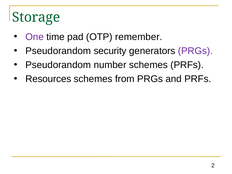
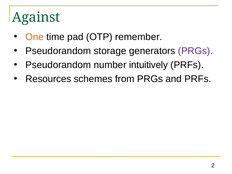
Storage: Storage -> Against
One colour: purple -> orange
security: security -> storage
number schemes: schemes -> intuitively
